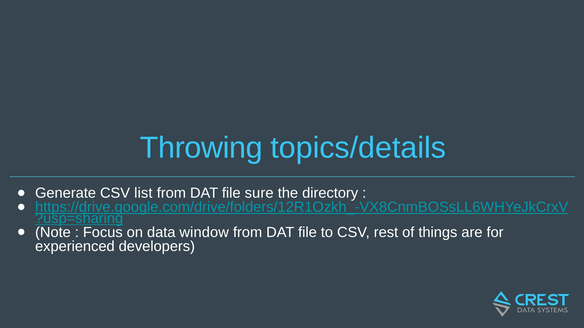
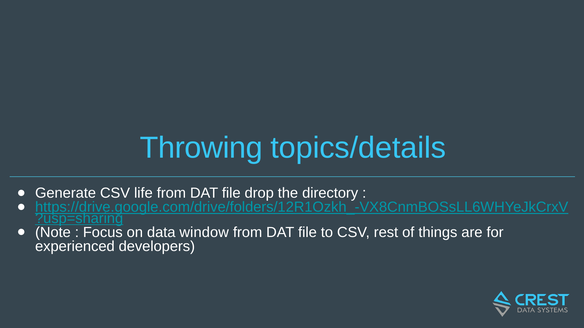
list: list -> life
sure: sure -> drop
